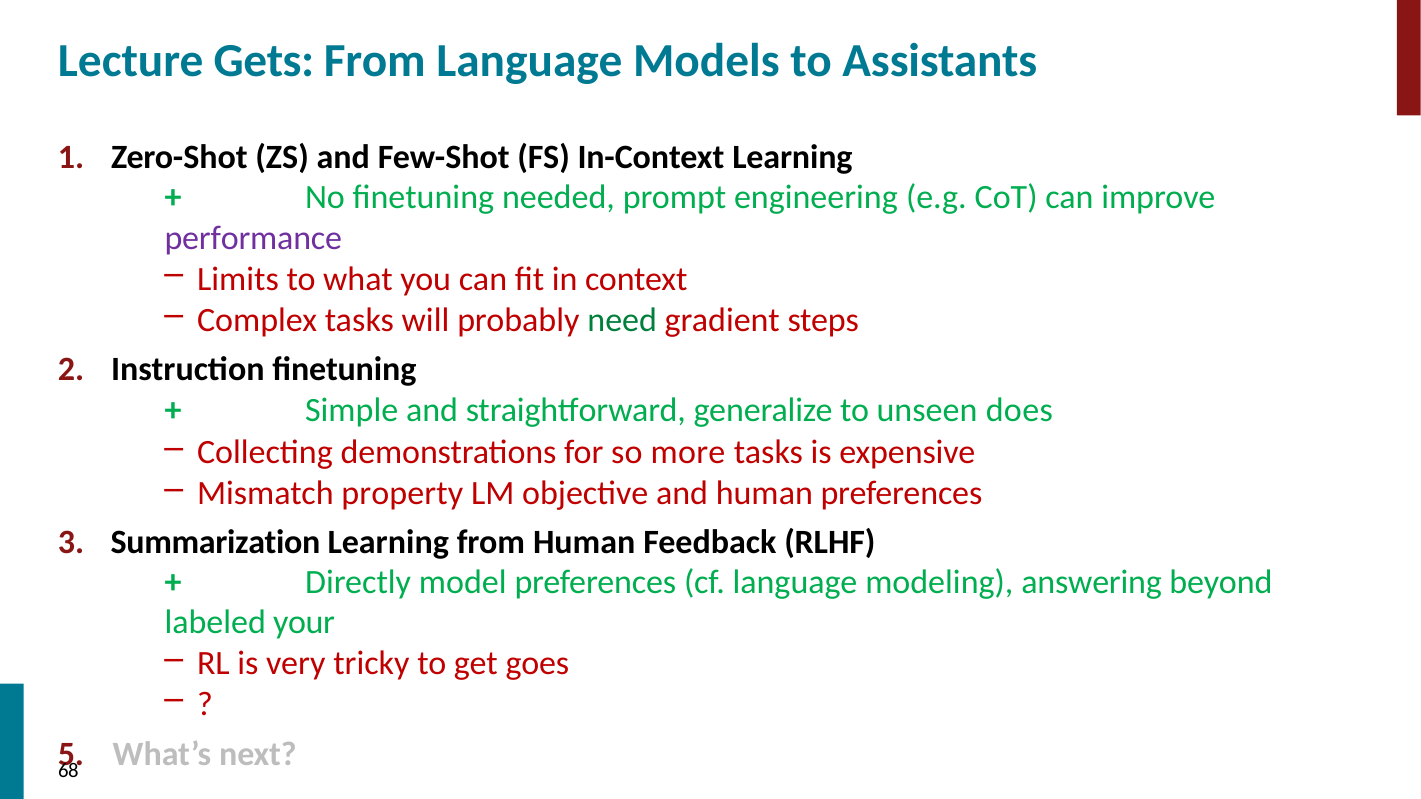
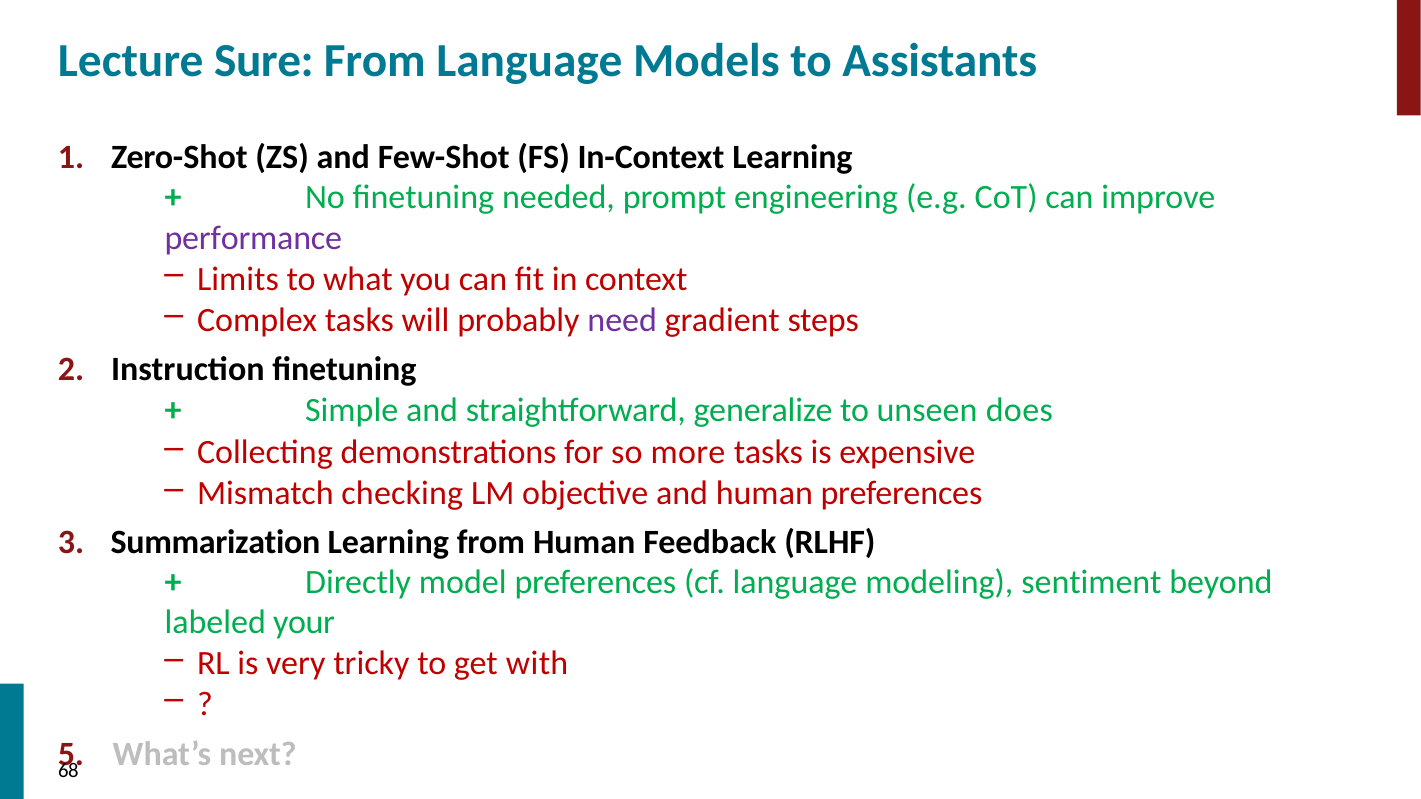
Gets: Gets -> Sure
need colour: green -> purple
property: property -> checking
answering: answering -> sentiment
goes: goes -> with
